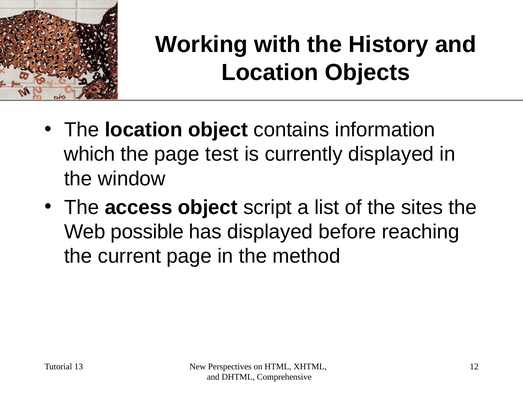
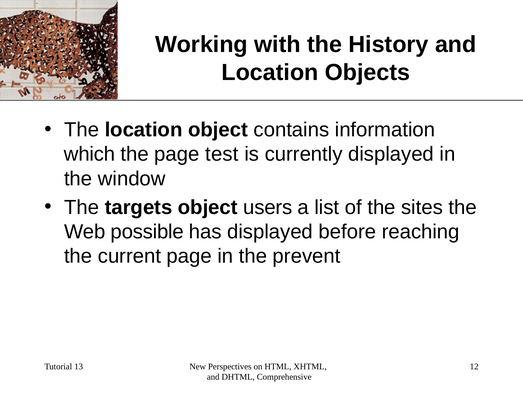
access: access -> targets
script: script -> users
method: method -> prevent
